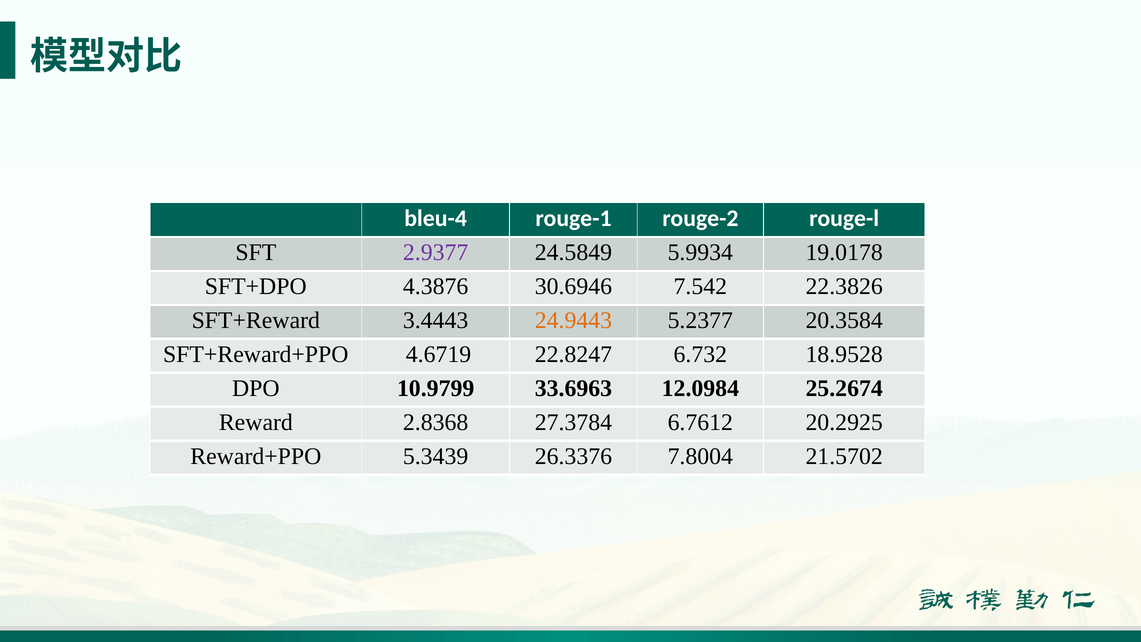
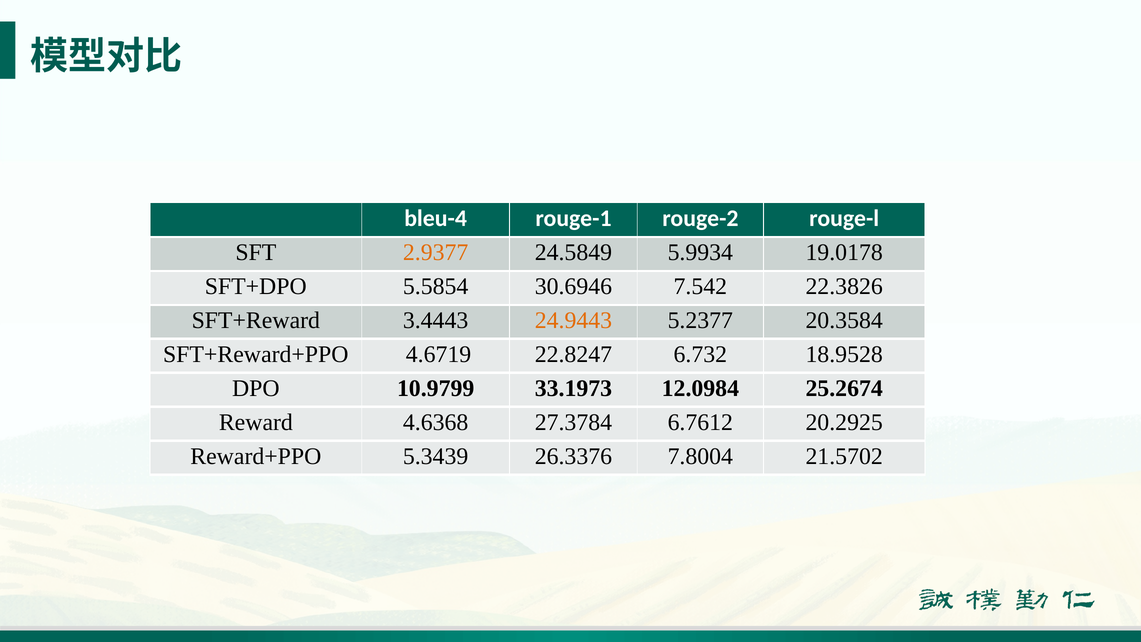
2.9377 colour: purple -> orange
4.3876: 4.3876 -> 5.5854
33.6963: 33.6963 -> 33.1973
2.8368: 2.8368 -> 4.6368
